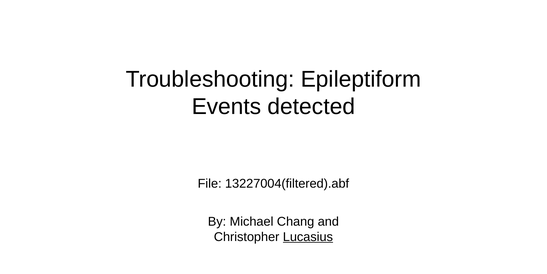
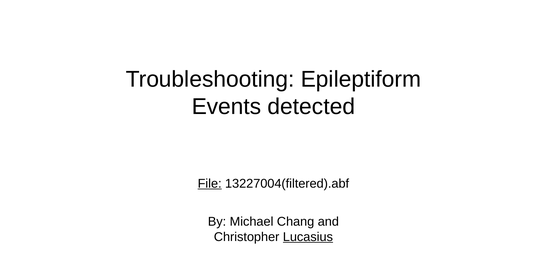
File underline: none -> present
